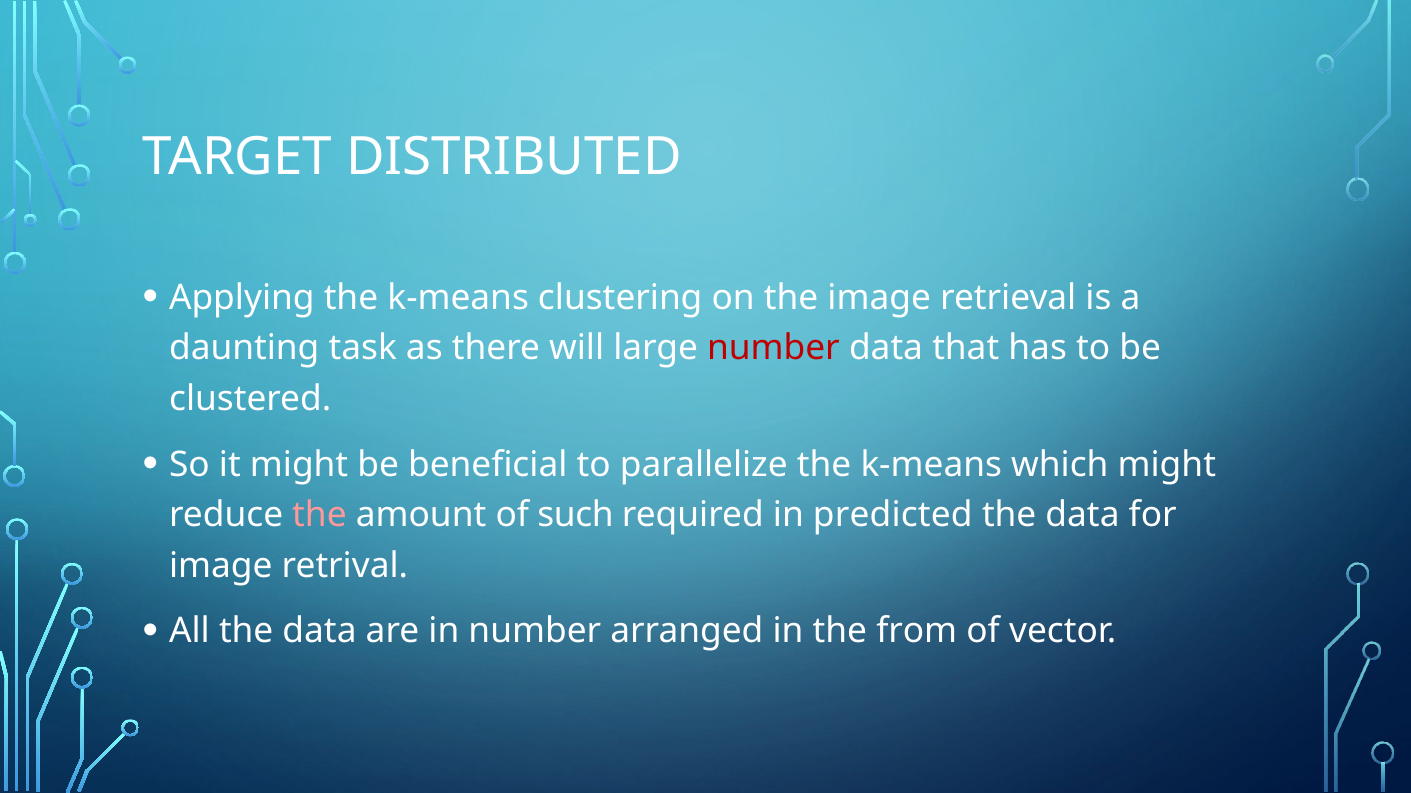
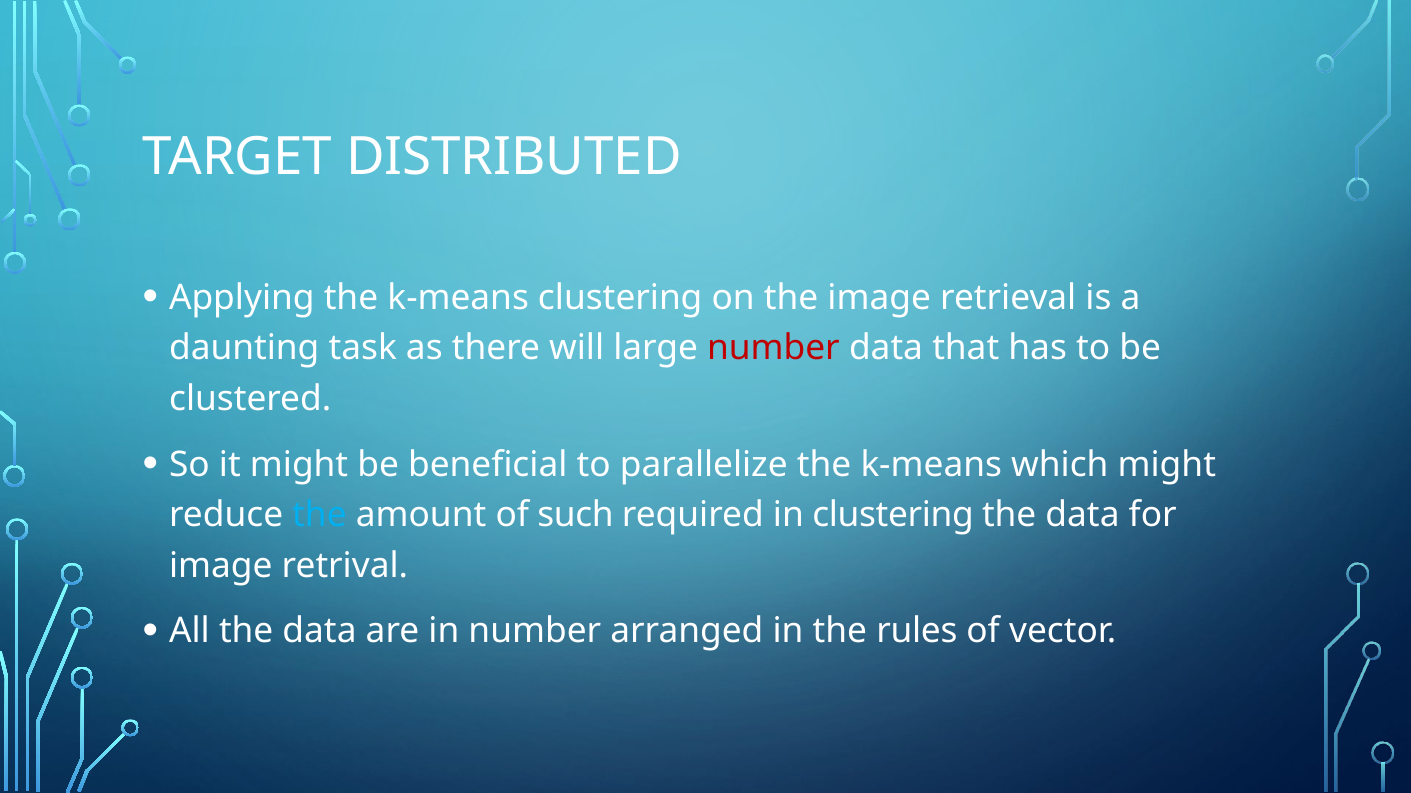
the at (319, 516) colour: pink -> light blue
in predicted: predicted -> clustering
from: from -> rules
